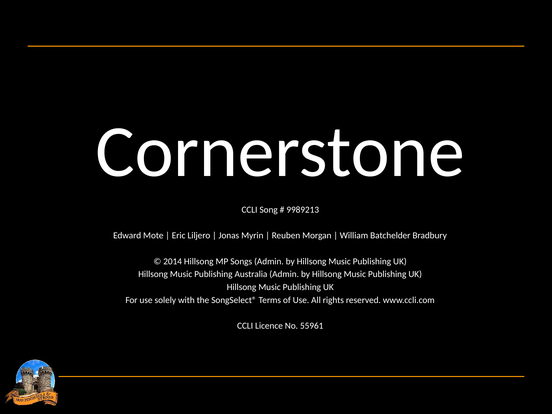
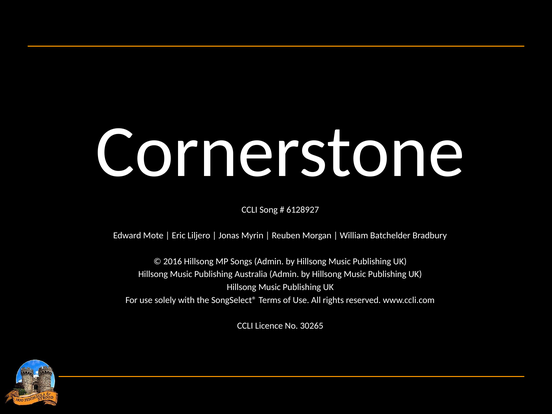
9989213: 9989213 -> 6128927
2014: 2014 -> 2016
55961: 55961 -> 30265
